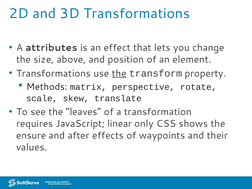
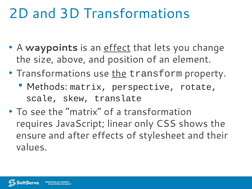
attributes: attributes -> waypoints
effect underline: none -> present
the leaves: leaves -> matrix
waypoints: waypoints -> stylesheet
